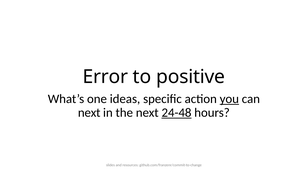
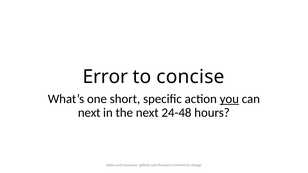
positive: positive -> concise
ideas: ideas -> short
24-48 underline: present -> none
